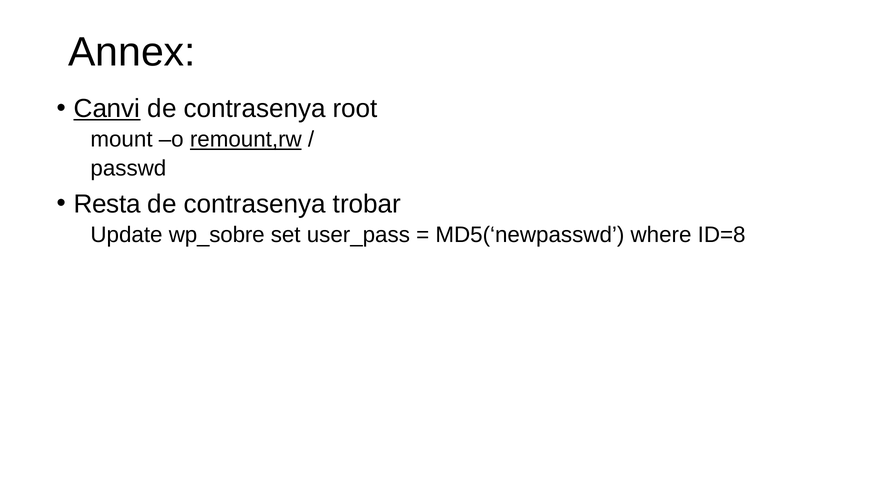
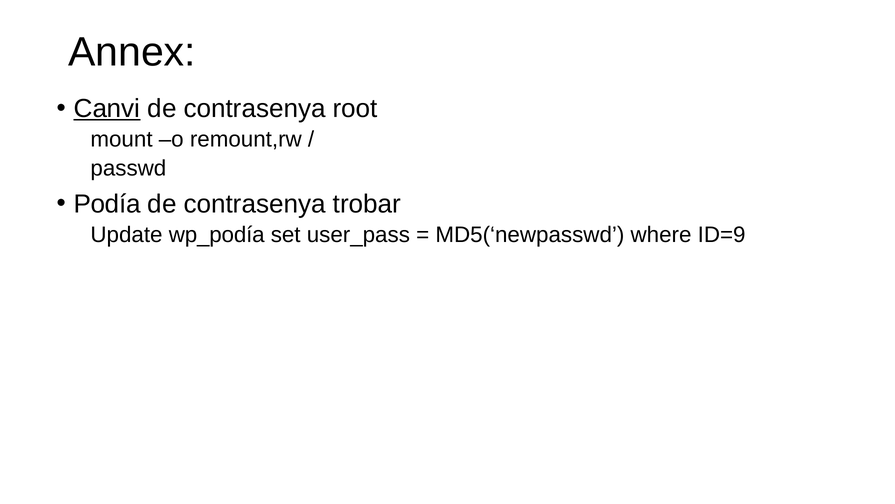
remount,rw underline: present -> none
Resta: Resta -> Podía
wp_sobre: wp_sobre -> wp_podía
ID=8: ID=8 -> ID=9
